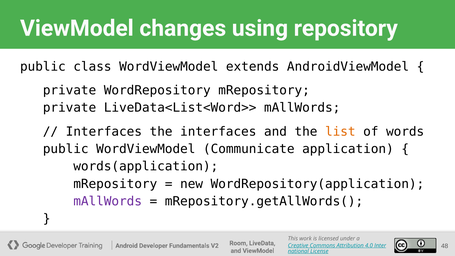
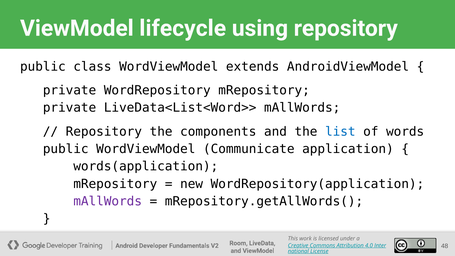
changes: changes -> lifecycle
Interfaces at (104, 132): Interfaces -> Repository
the interfaces: interfaces -> components
list colour: orange -> blue
